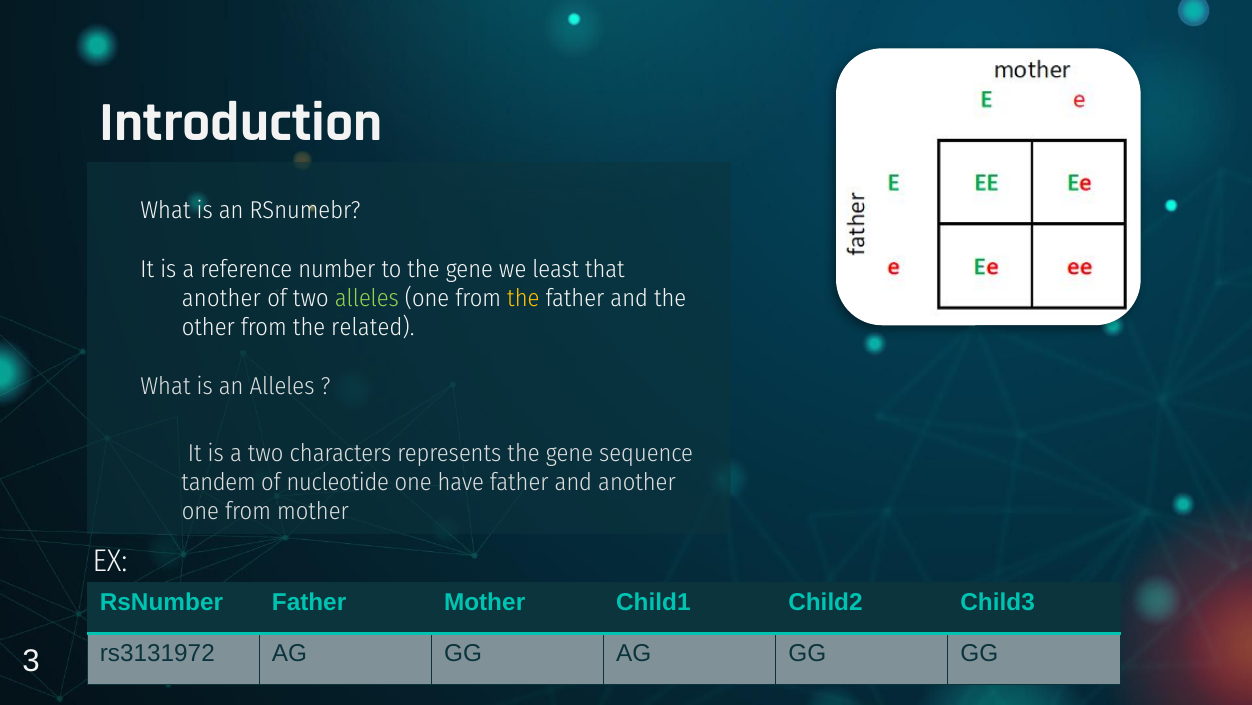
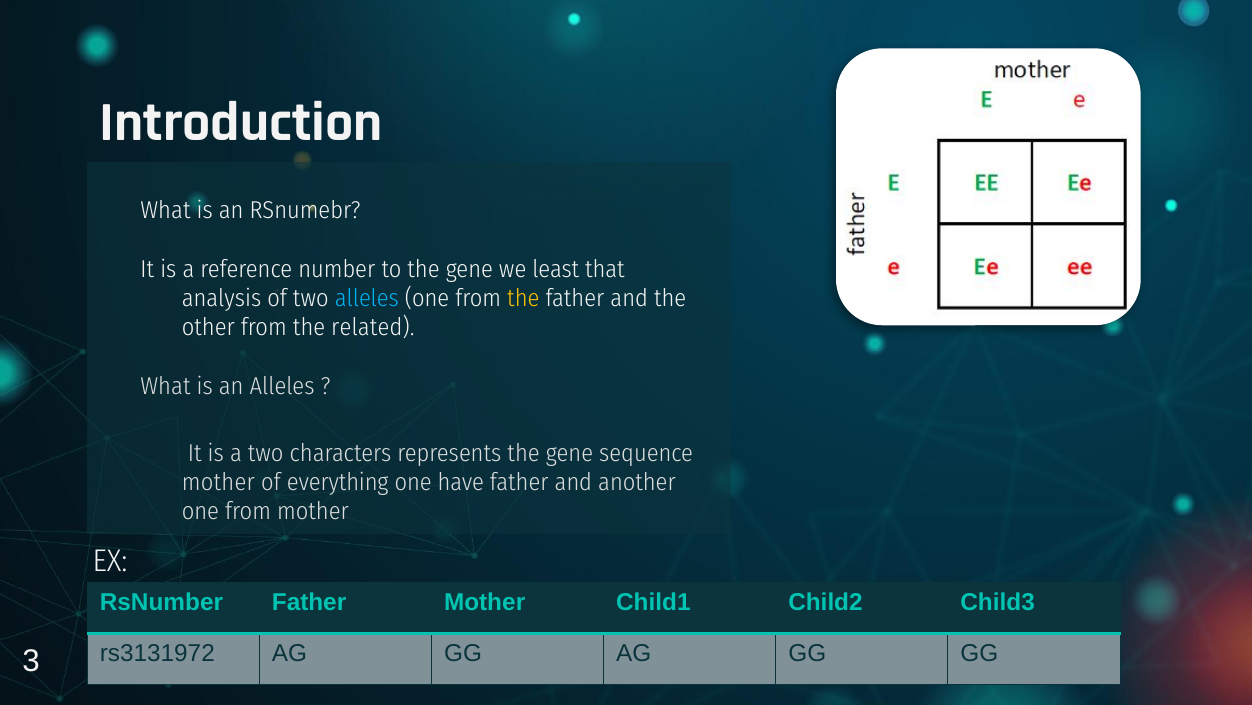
another at (221, 298): another -> analysis
alleles at (367, 298) colour: light green -> light blue
tandem at (219, 482): tandem -> mother
nucleotide: nucleotide -> everything
